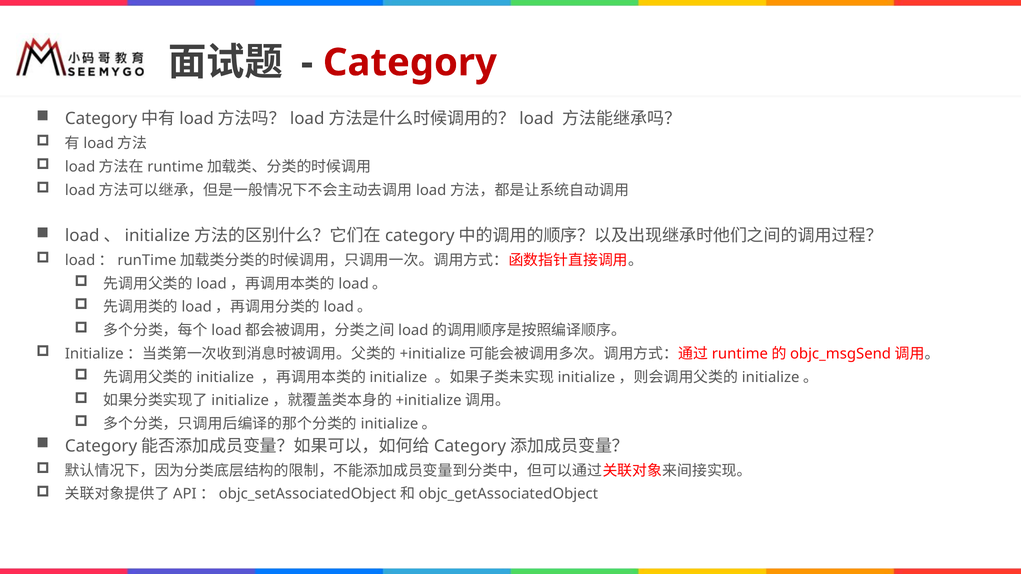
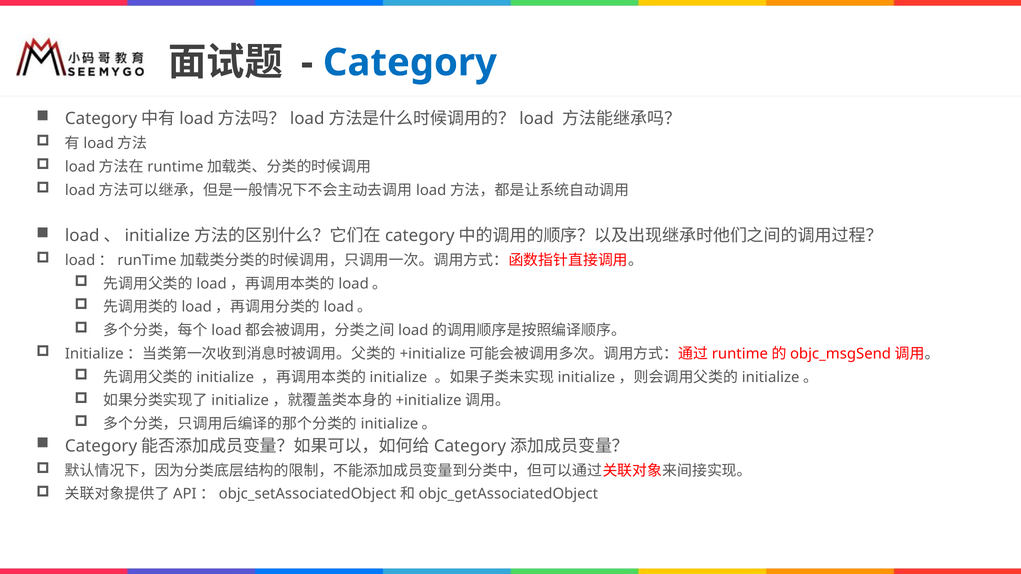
Category colour: red -> blue
